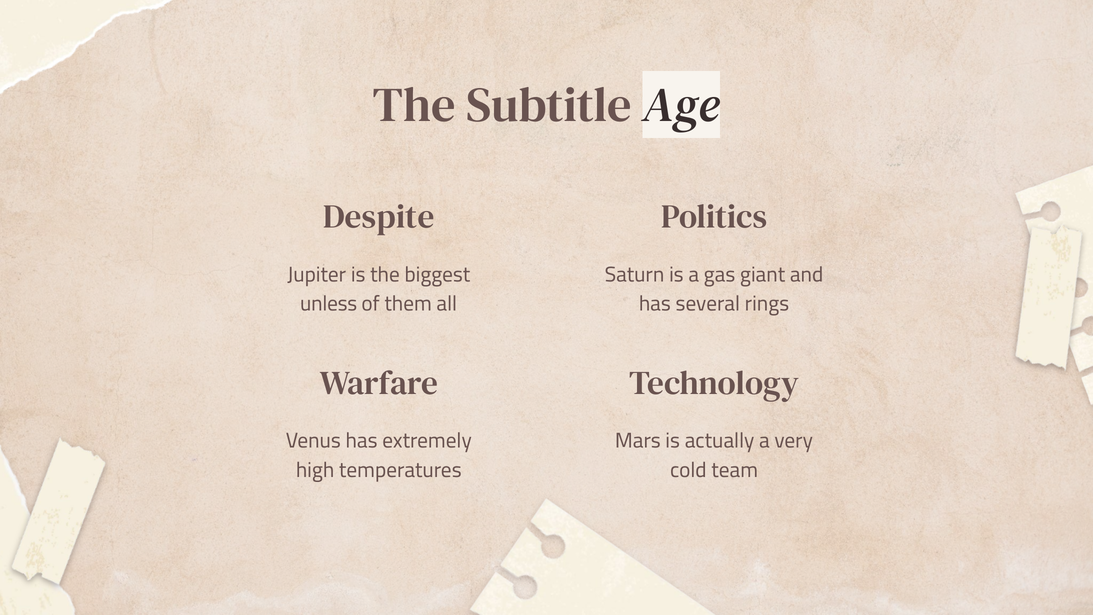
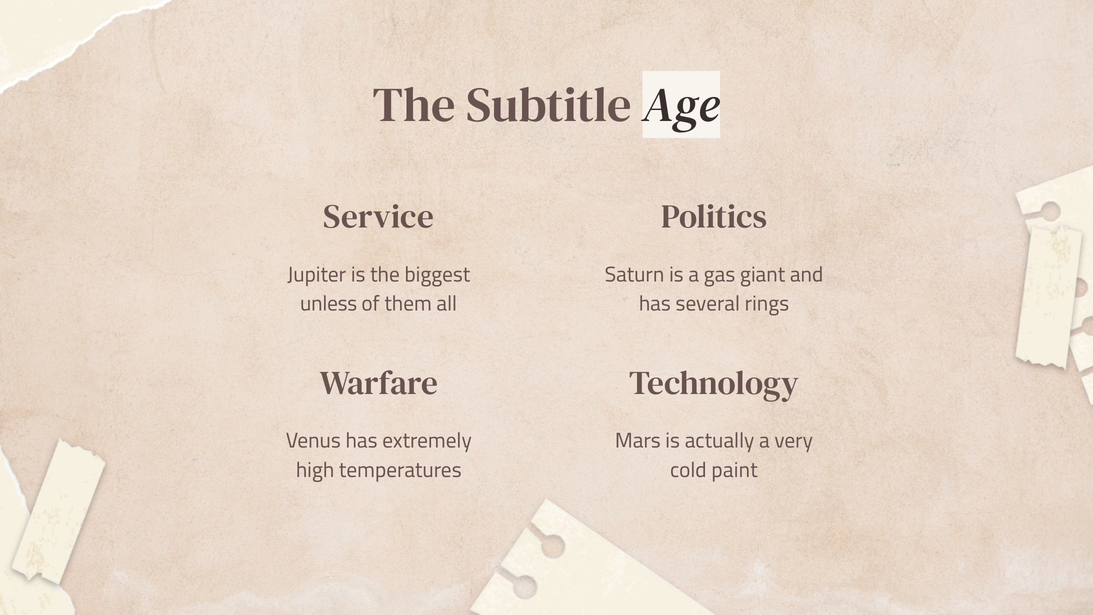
Despite: Despite -> Service
team: team -> paint
